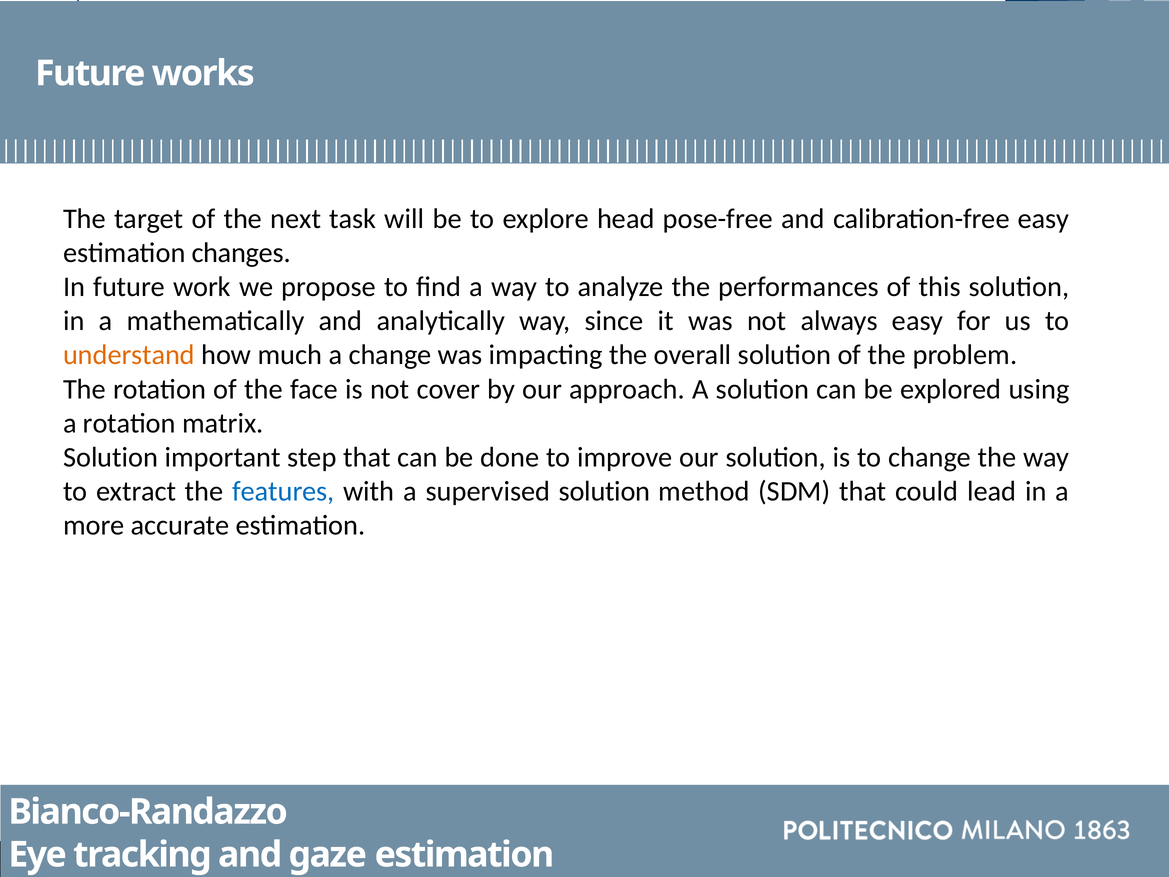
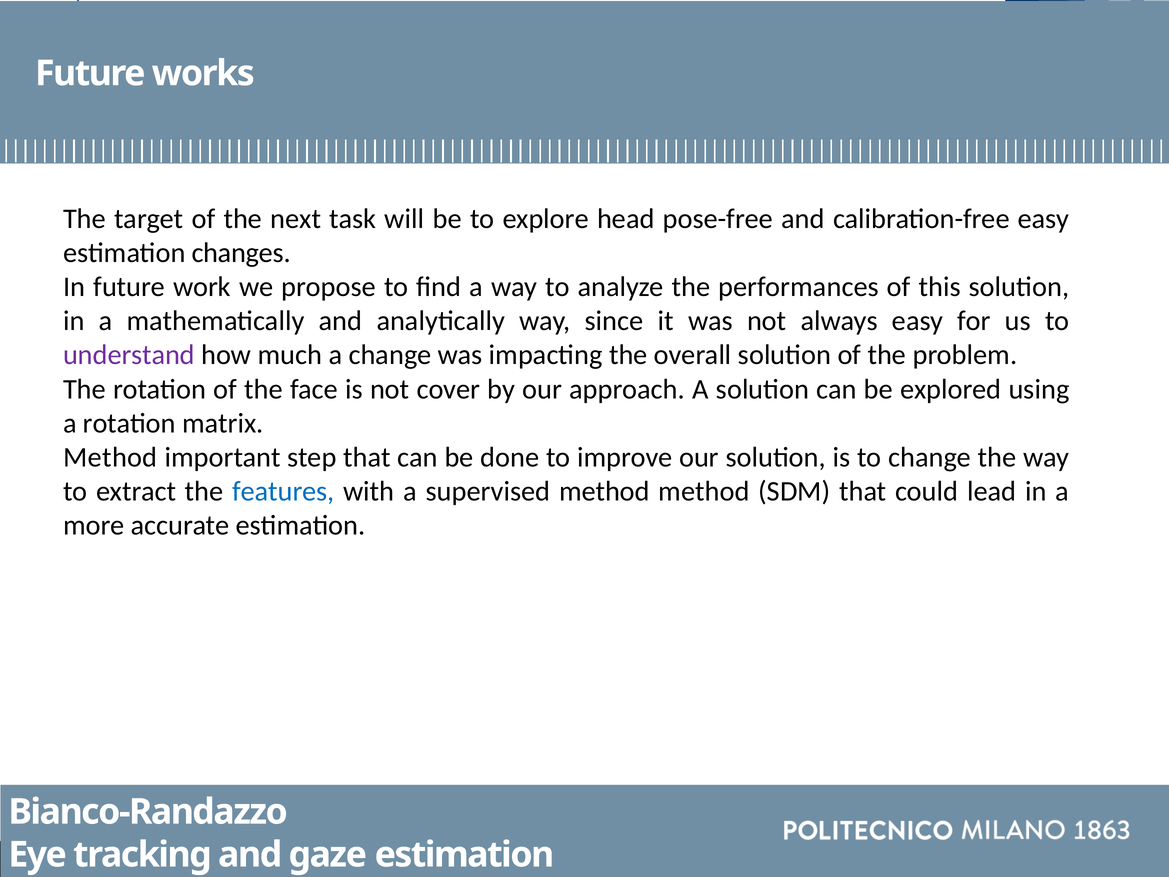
understand colour: orange -> purple
Solution at (111, 457): Solution -> Method
supervised solution: solution -> method
